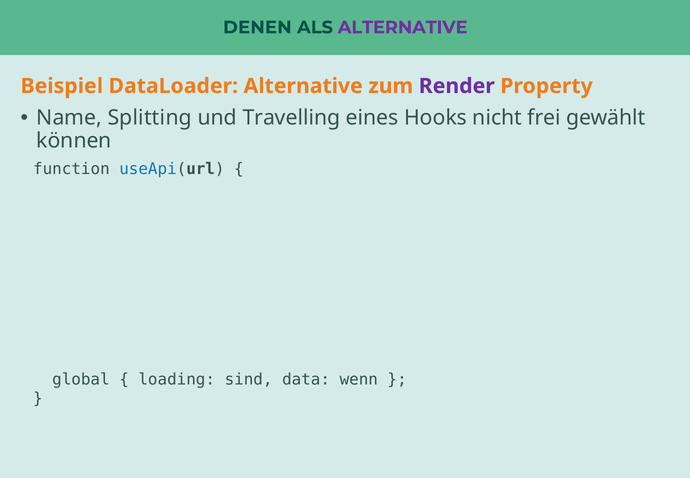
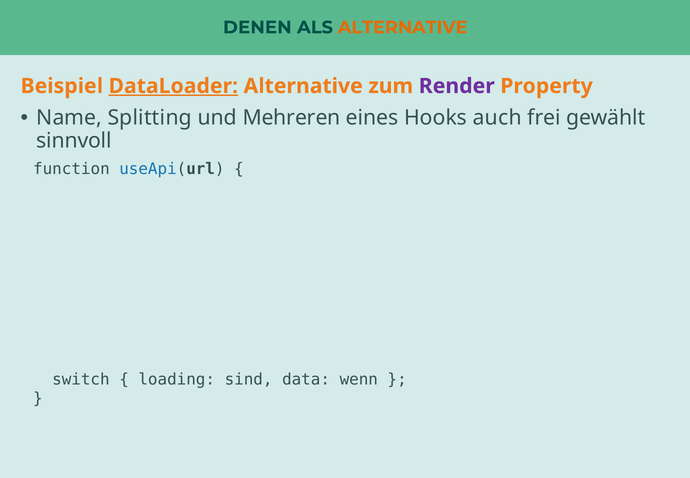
ALTERNATIVE at (403, 27) colour: purple -> orange
DataLoader underline: none -> present
Travelling: Travelling -> Mehreren
nicht: nicht -> auch
können: können -> sinnvoll
global: global -> switch
